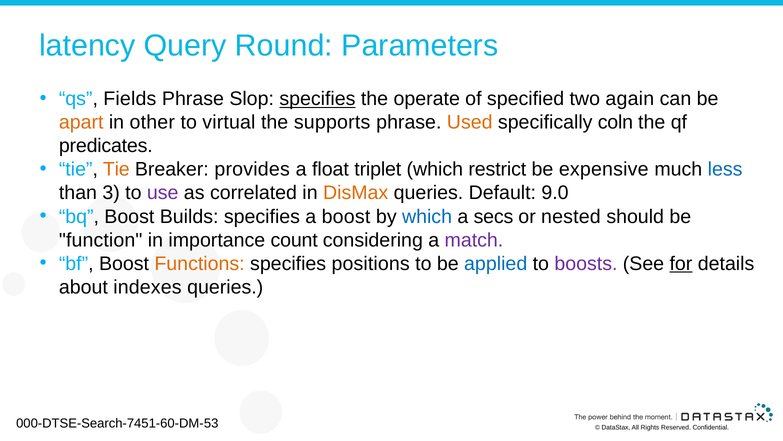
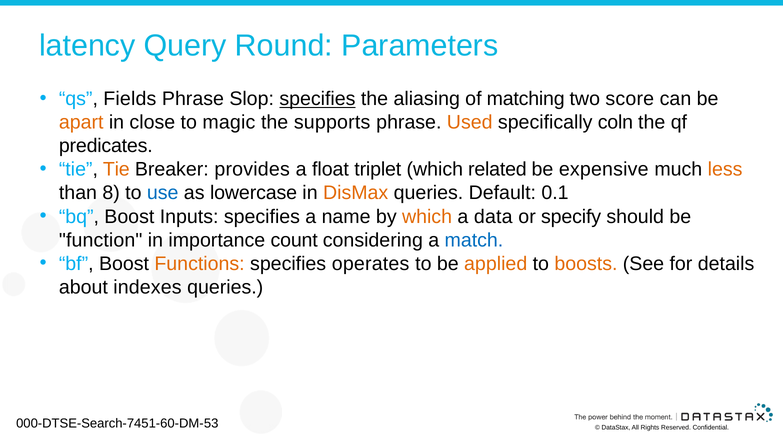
operate: operate -> aliasing
specified: specified -> matching
again: again -> score
other: other -> close
virtual: virtual -> magic
restrict: restrict -> related
less colour: blue -> orange
3: 3 -> 8
use colour: purple -> blue
correlated: correlated -> lowercase
9.0: 9.0 -> 0.1
Builds: Builds -> Inputs
a boost: boost -> name
which at (427, 216) colour: blue -> orange
secs: secs -> data
nested: nested -> specify
match colour: purple -> blue
positions: positions -> operates
applied colour: blue -> orange
boosts colour: purple -> orange
for underline: present -> none
